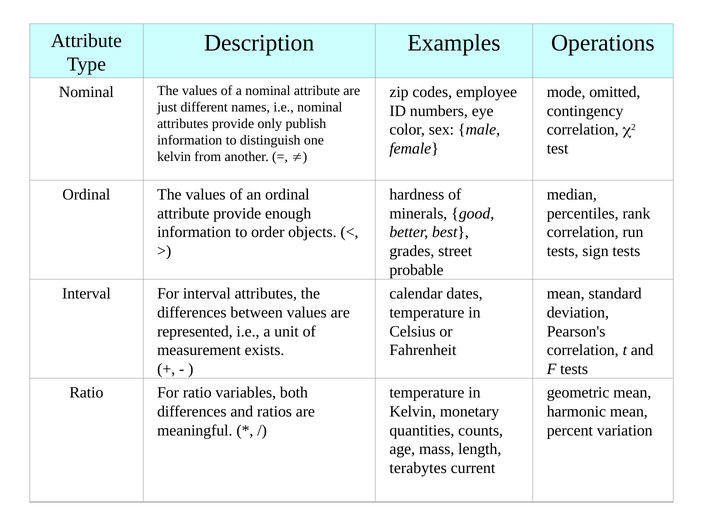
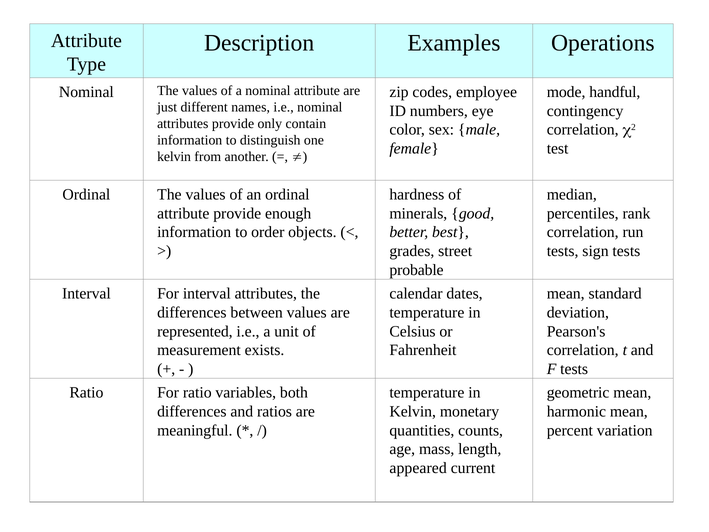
omitted: omitted -> handful
publish: publish -> contain
terabytes: terabytes -> appeared
